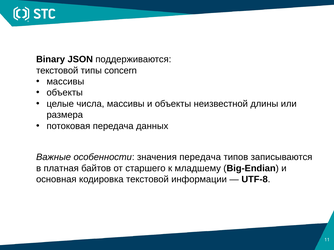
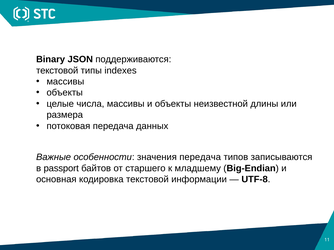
concern: concern -> indexes
платная: платная -> passport
